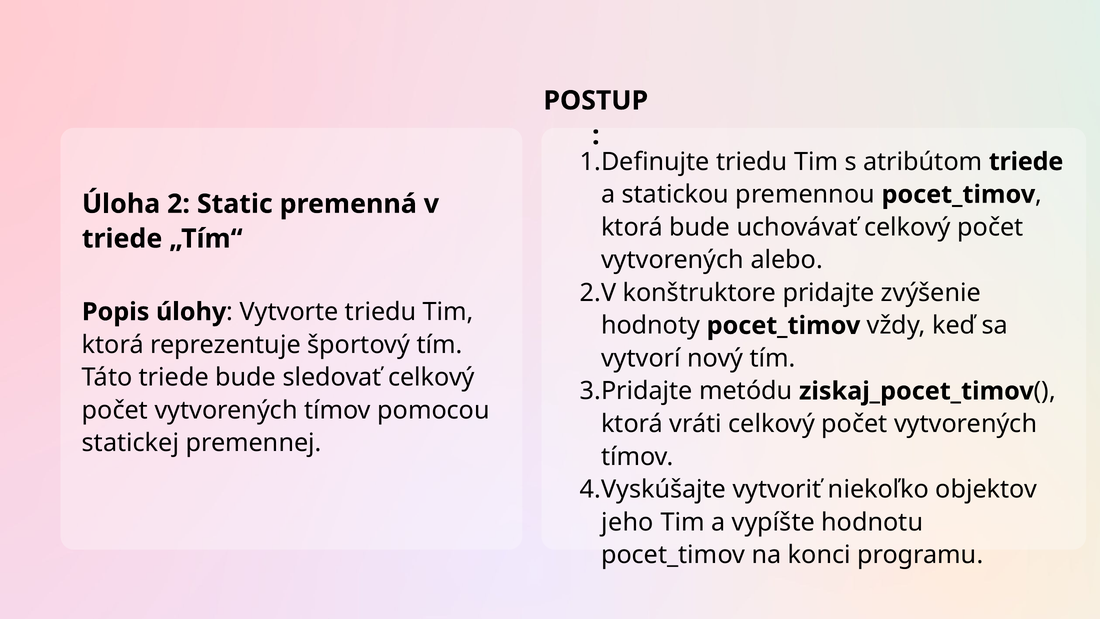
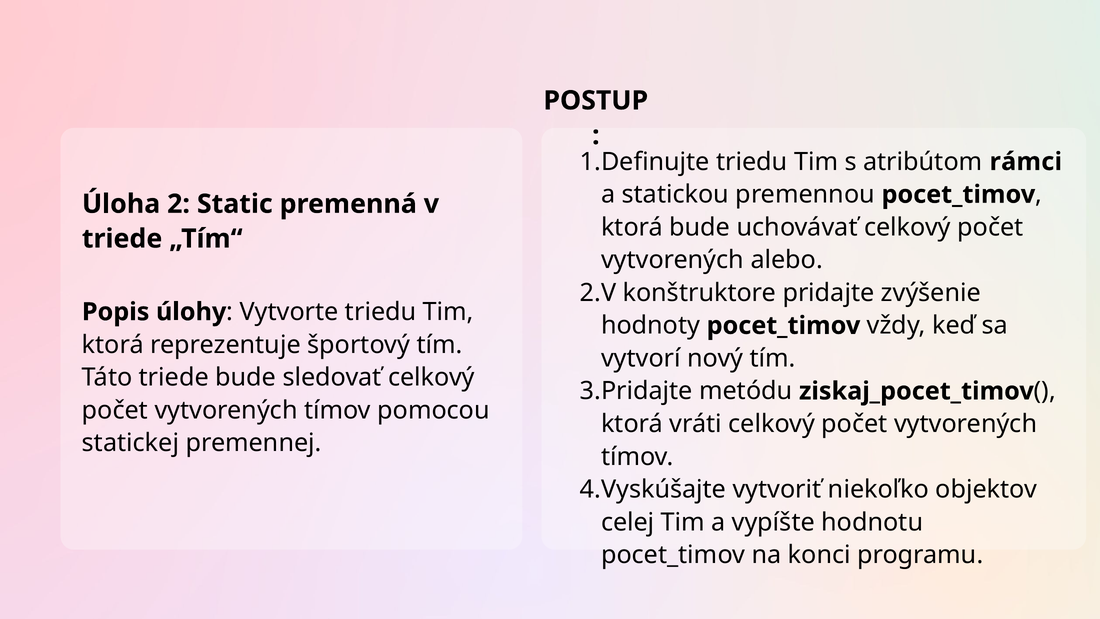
atribútom triede: triede -> rámci
jeho: jeho -> celej
